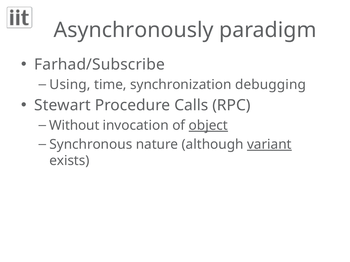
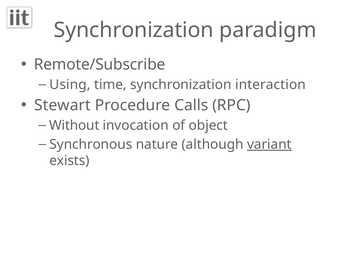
Asynchronously at (134, 30): Asynchronously -> Synchronization
Farhad/Subscribe: Farhad/Subscribe -> Remote/Subscribe
debugging: debugging -> interaction
object underline: present -> none
